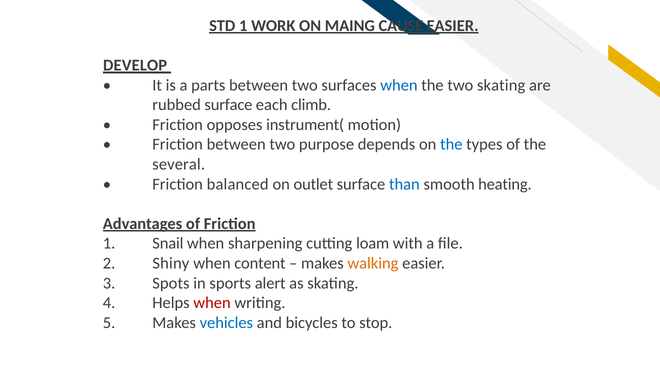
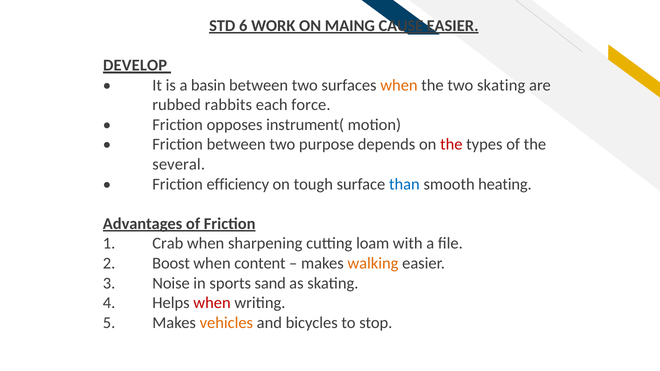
STD 1: 1 -> 6
parts: parts -> basin
when at (399, 85) colour: blue -> orange
rubbed surface: surface -> rabbits
climb: climb -> force
the at (451, 145) colour: blue -> red
balanced: balanced -> efficiency
outlet: outlet -> tough
Snail: Snail -> Crab
Shiny: Shiny -> Boost
Spots: Spots -> Noise
alert: alert -> sand
vehicles colour: blue -> orange
